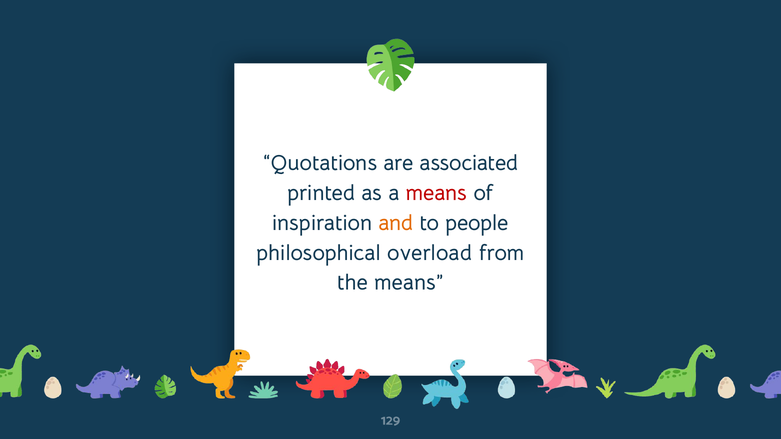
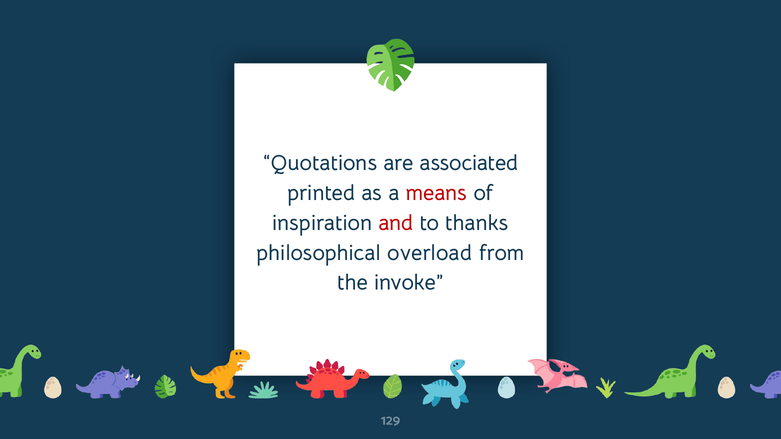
and colour: orange -> red
people: people -> thanks
the means: means -> invoke
